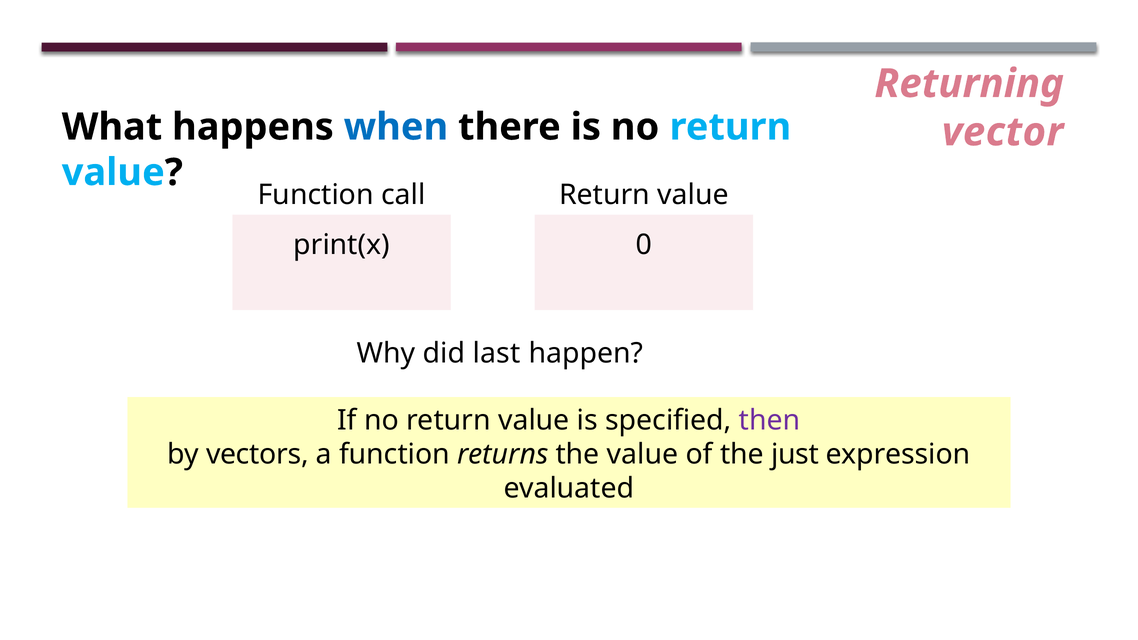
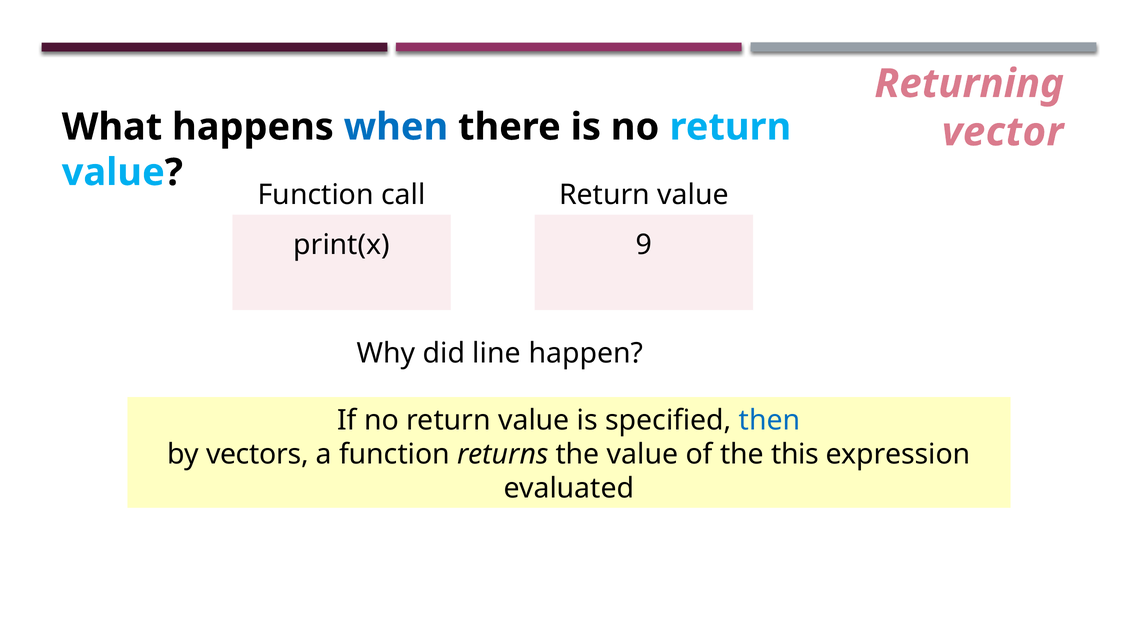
0: 0 -> 9
last: last -> line
then colour: purple -> blue
just: just -> this
